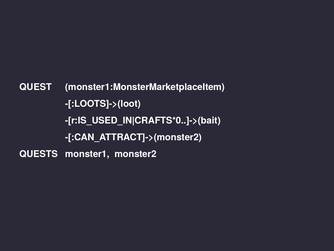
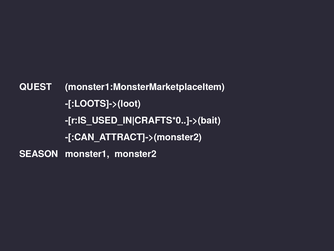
QUESTS: QUESTS -> SEASON
